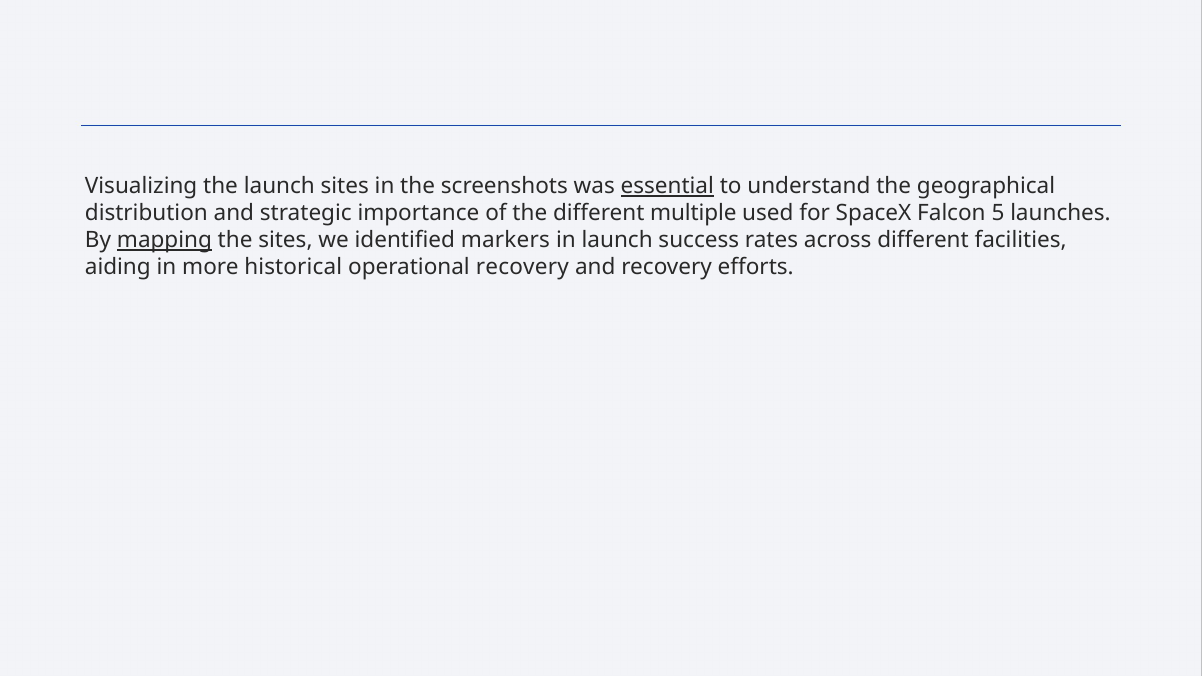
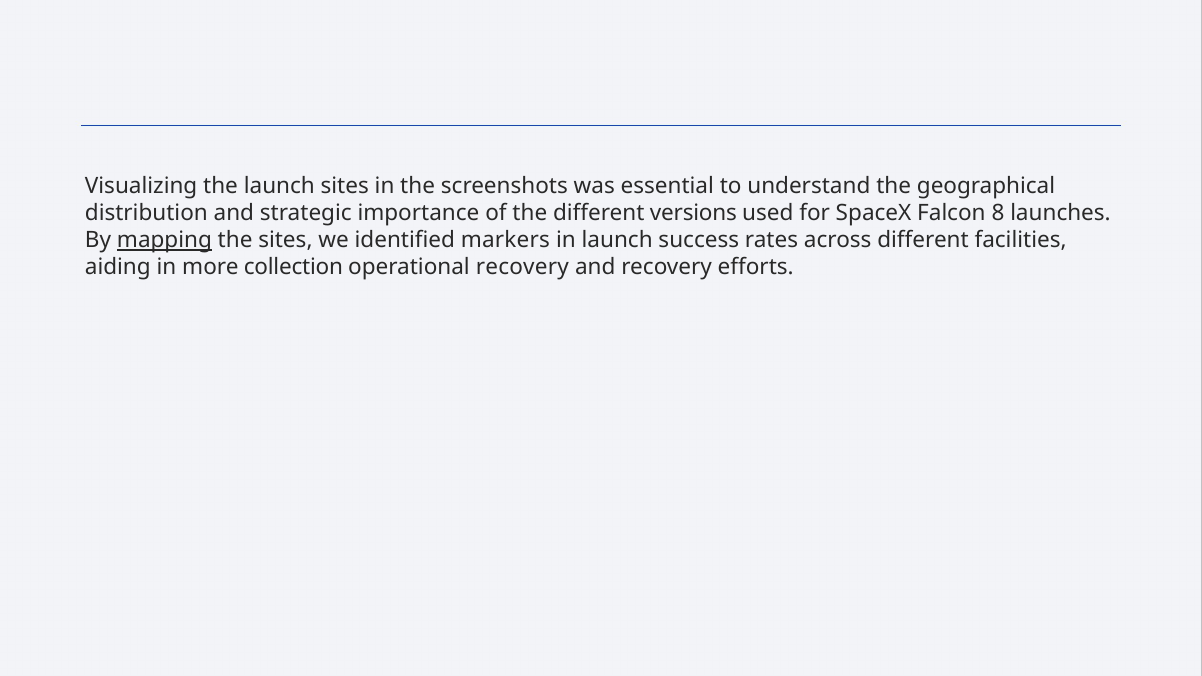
essential underline: present -> none
multiple: multiple -> versions
5: 5 -> 8
historical: historical -> collection
